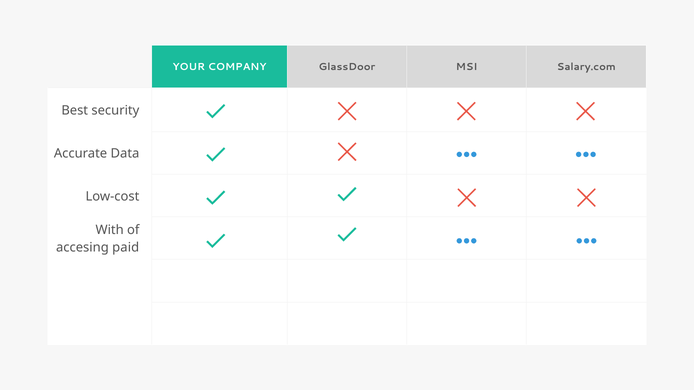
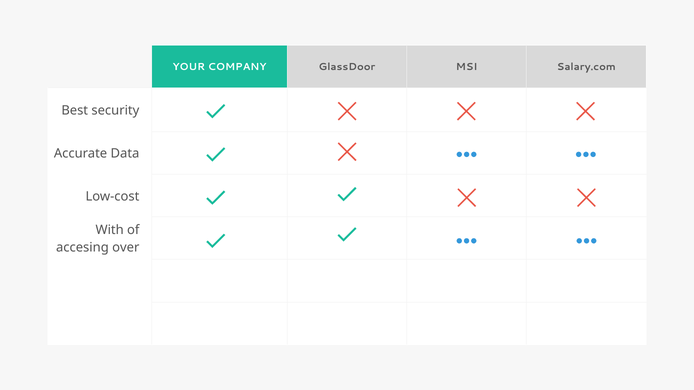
paid: paid -> over
